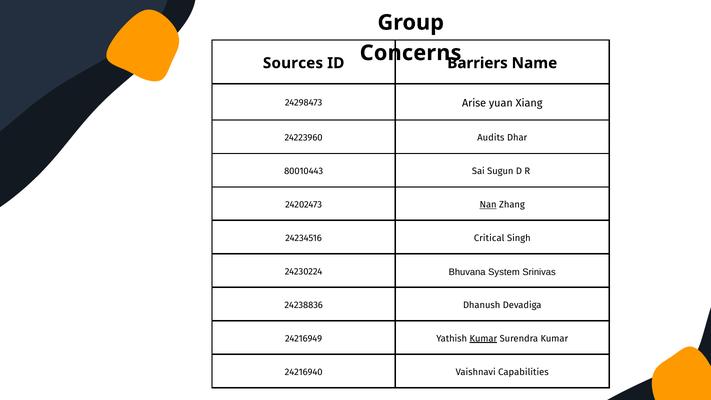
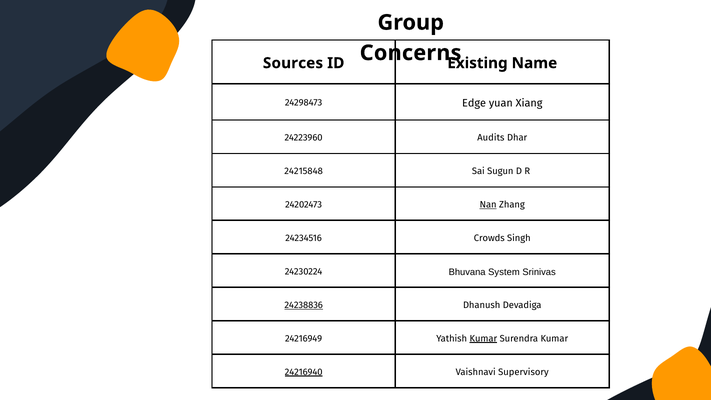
Barriers: Barriers -> Existing
Arise: Arise -> Edge
80010443: 80010443 -> 24215848
Critical: Critical -> Crowds
24238836 underline: none -> present
24216940 underline: none -> present
Capabilities: Capabilities -> Supervisory
